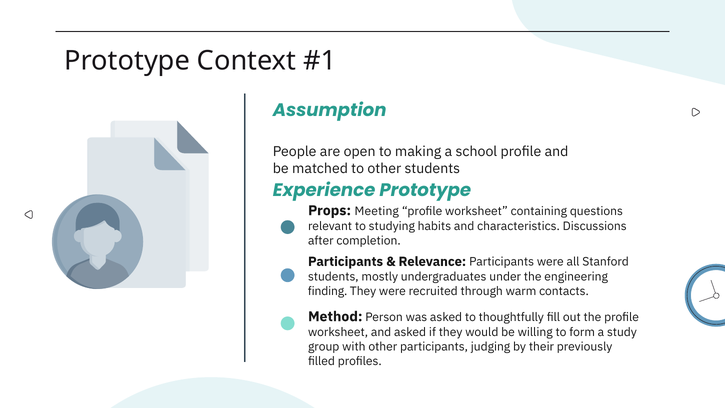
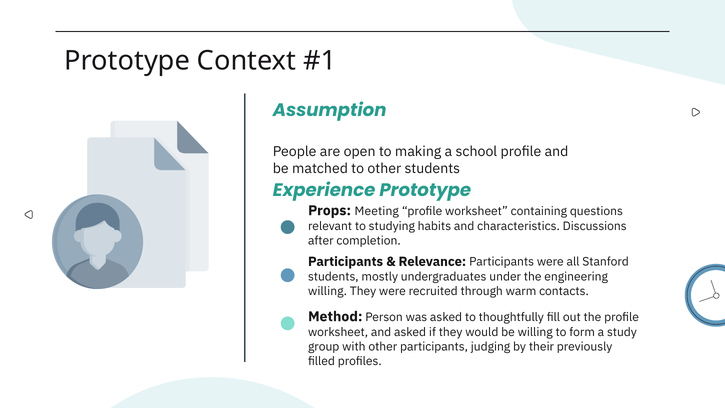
finding at (328, 291): finding -> willing
